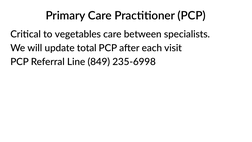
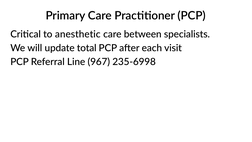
vegetables: vegetables -> anesthetic
849: 849 -> 967
